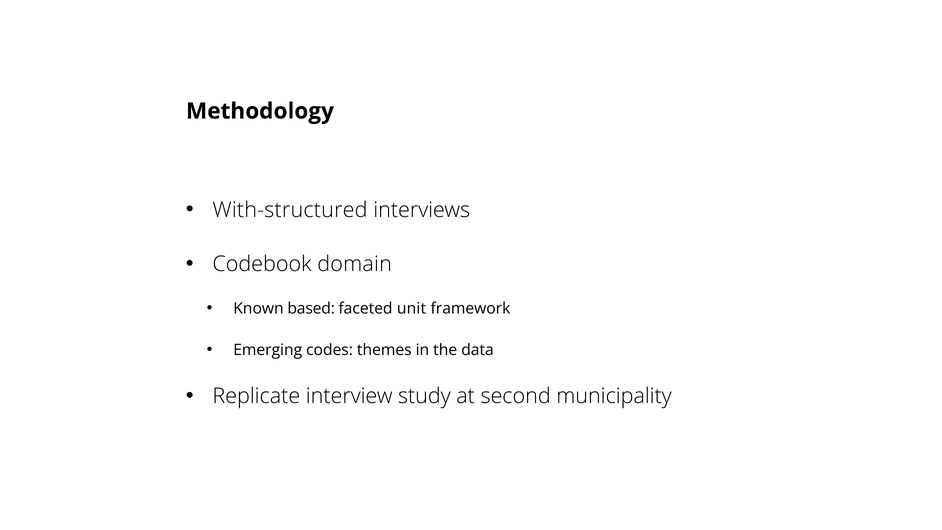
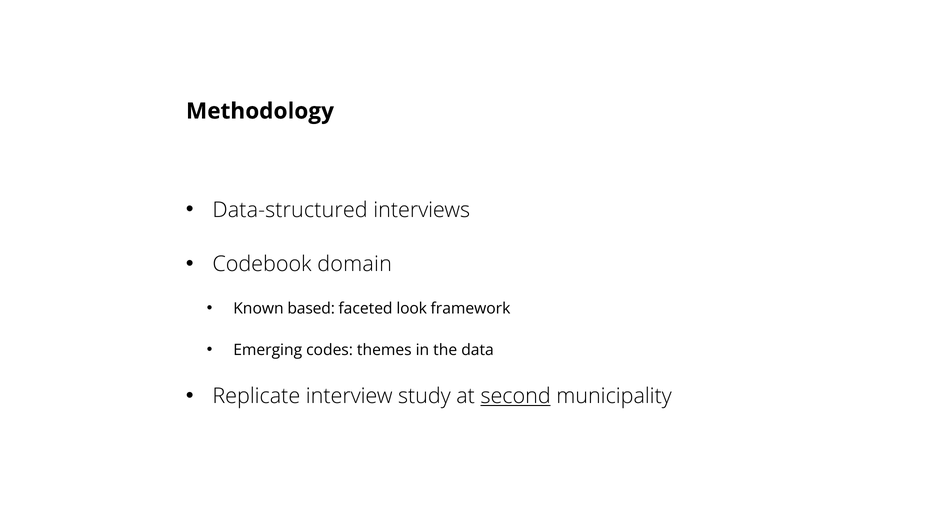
With-structured: With-structured -> Data-structured
unit: unit -> look
second underline: none -> present
